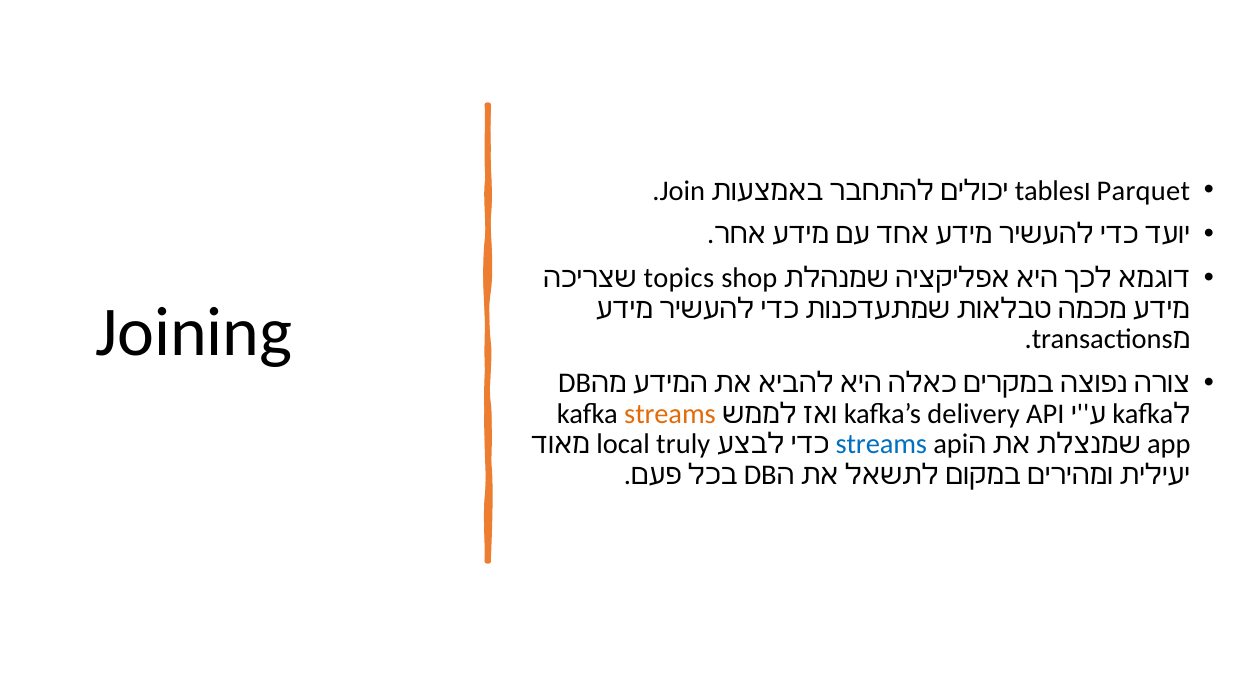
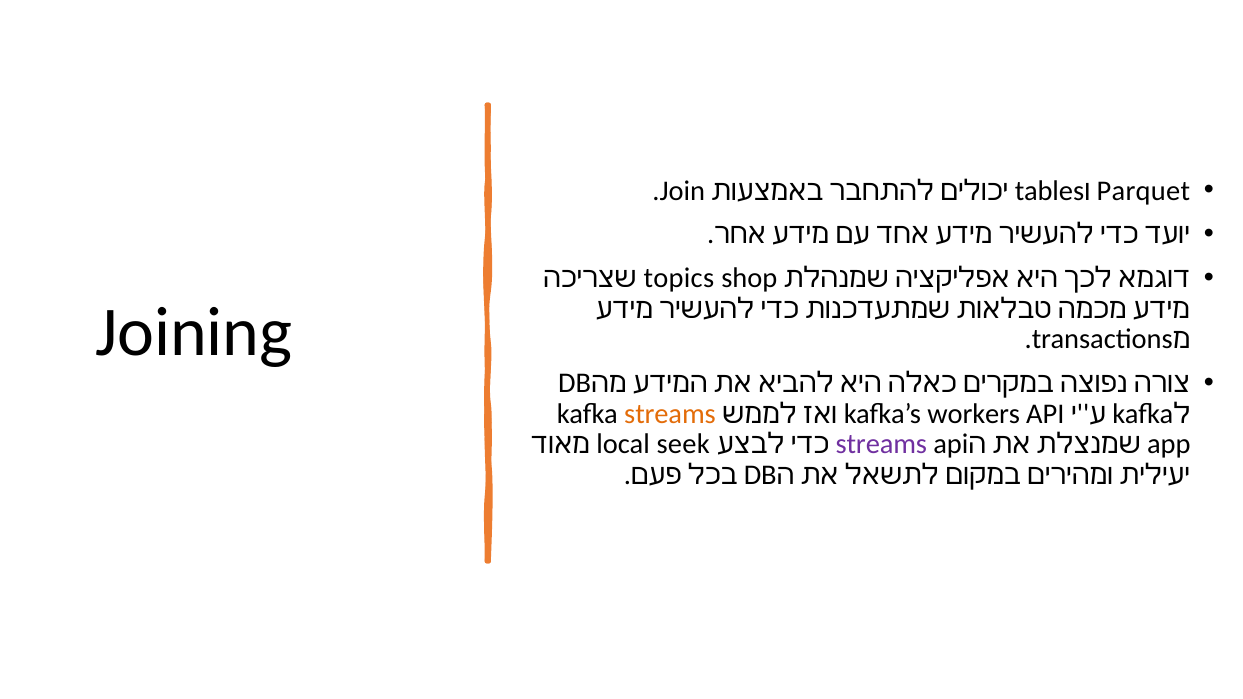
delivery: delivery -> workers
truly: truly -> seek
streams at (881, 445) colour: blue -> purple
